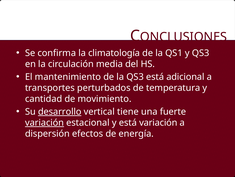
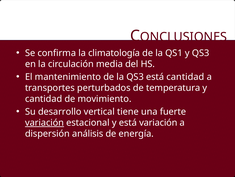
está adicional: adicional -> cantidad
desarrollo underline: present -> none
efectos: efectos -> análisis
